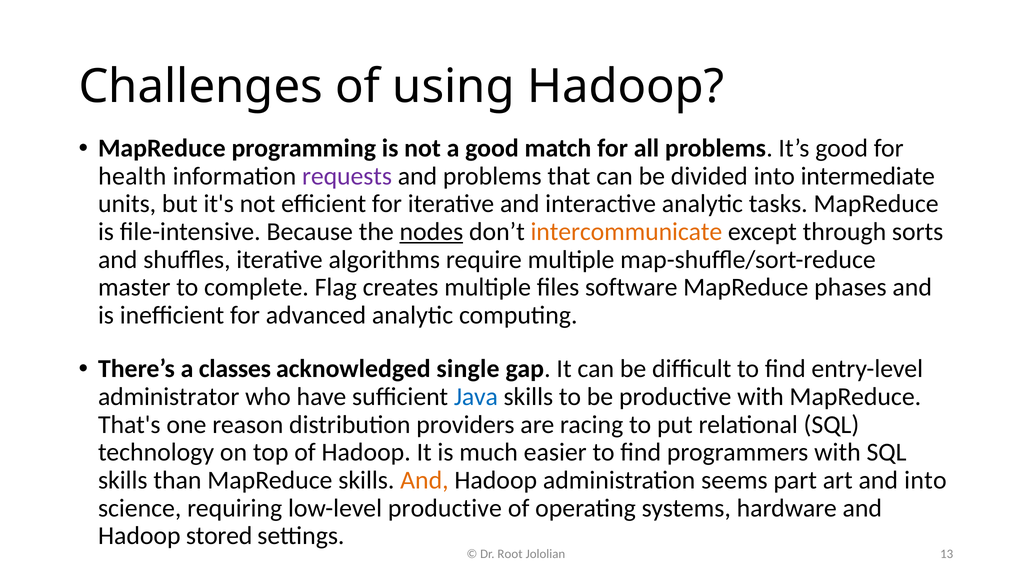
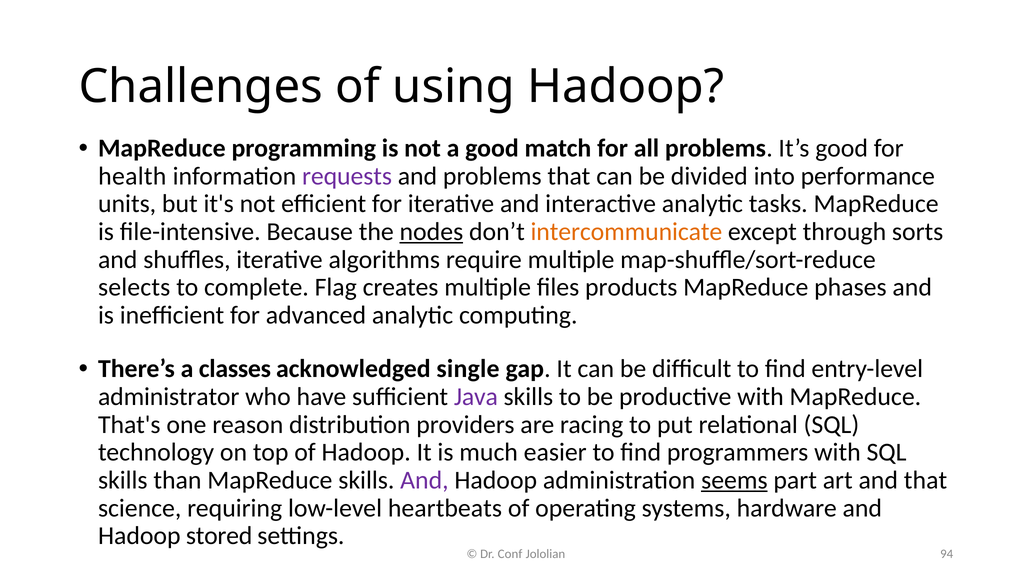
intermediate: intermediate -> performance
master: master -> selects
software: software -> products
Java colour: blue -> purple
And at (424, 481) colour: orange -> purple
seems underline: none -> present
and into: into -> that
low-level productive: productive -> heartbeats
Root: Root -> Conf
13: 13 -> 94
